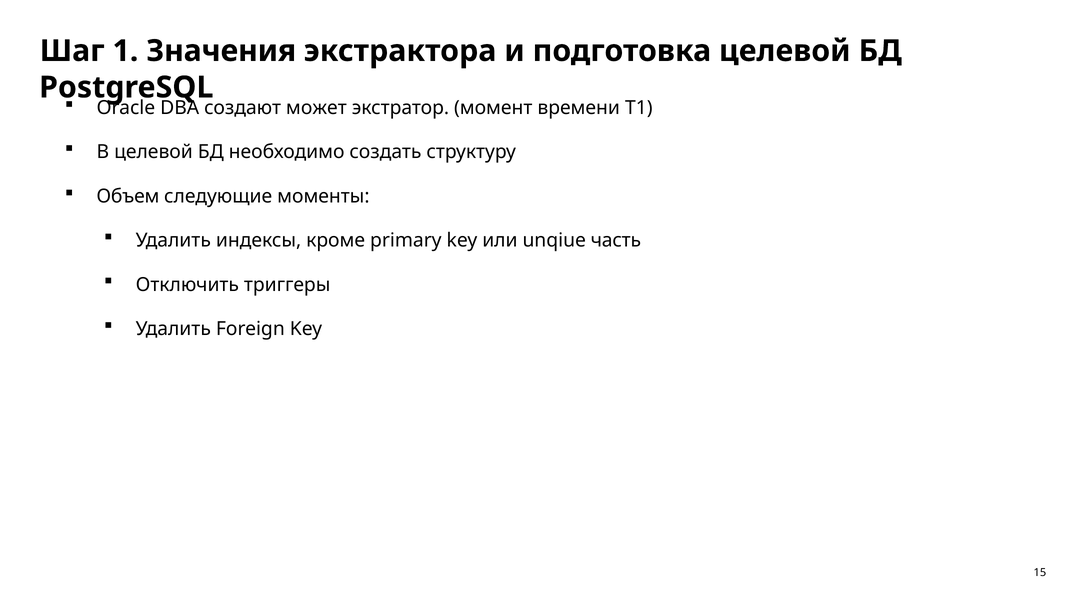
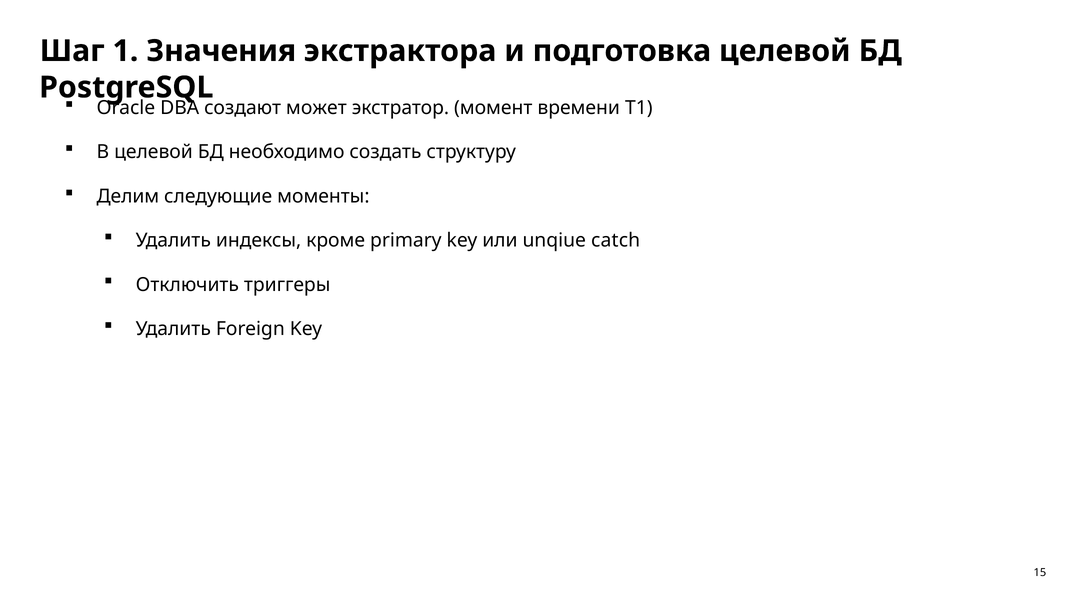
Объем: Объем -> Делим
часть: часть -> catch
